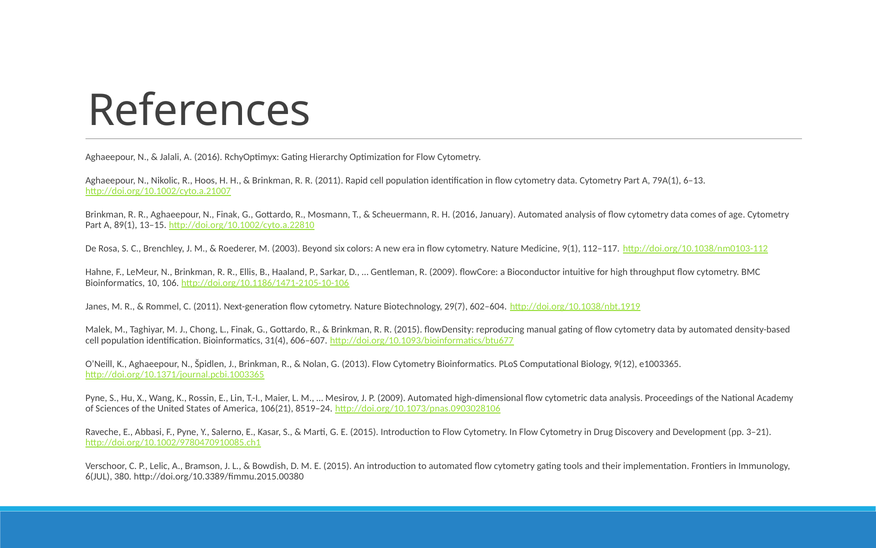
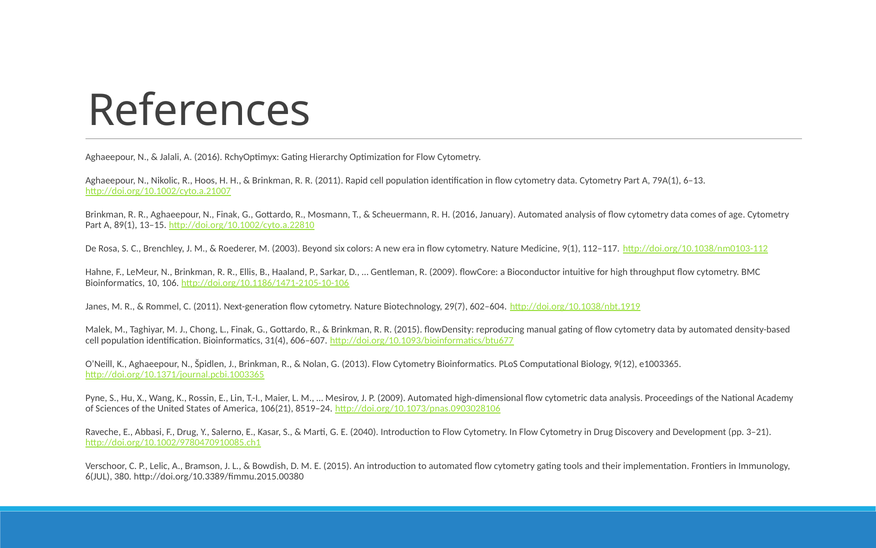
F Pyne: Pyne -> Drug
G E 2015: 2015 -> 2040
